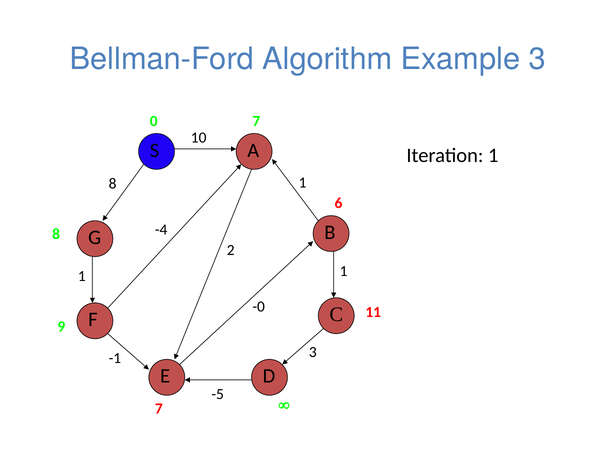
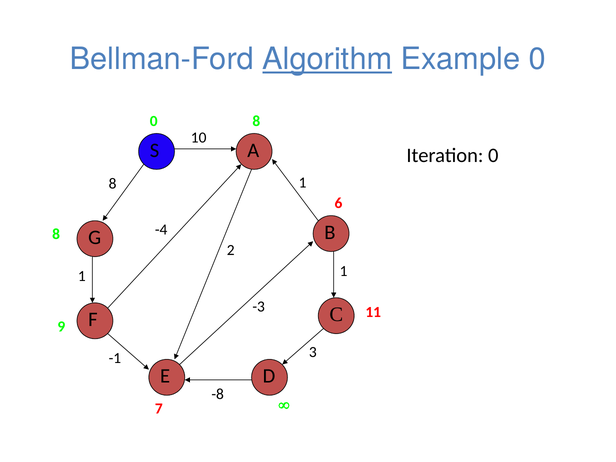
Algorithm underline: none -> present
Example 3: 3 -> 0
0 7: 7 -> 8
Iteration 1: 1 -> 0
-0: -0 -> -3
-5: -5 -> -8
